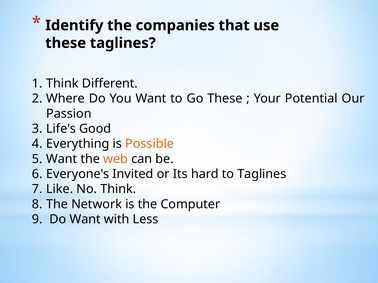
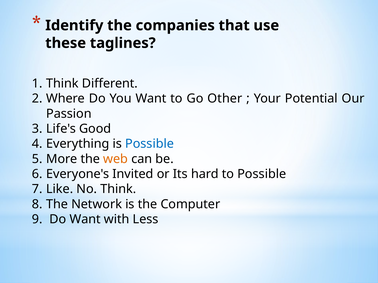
Go These: These -> Other
Possible at (150, 144) colour: orange -> blue
Want at (62, 159): Want -> More
to Taglines: Taglines -> Possible
